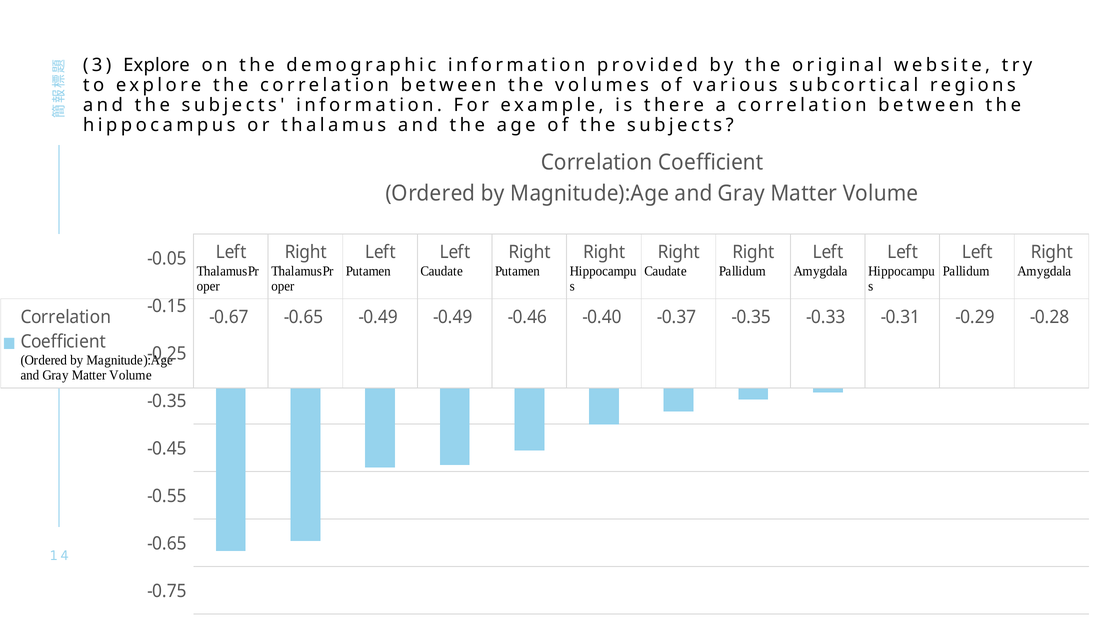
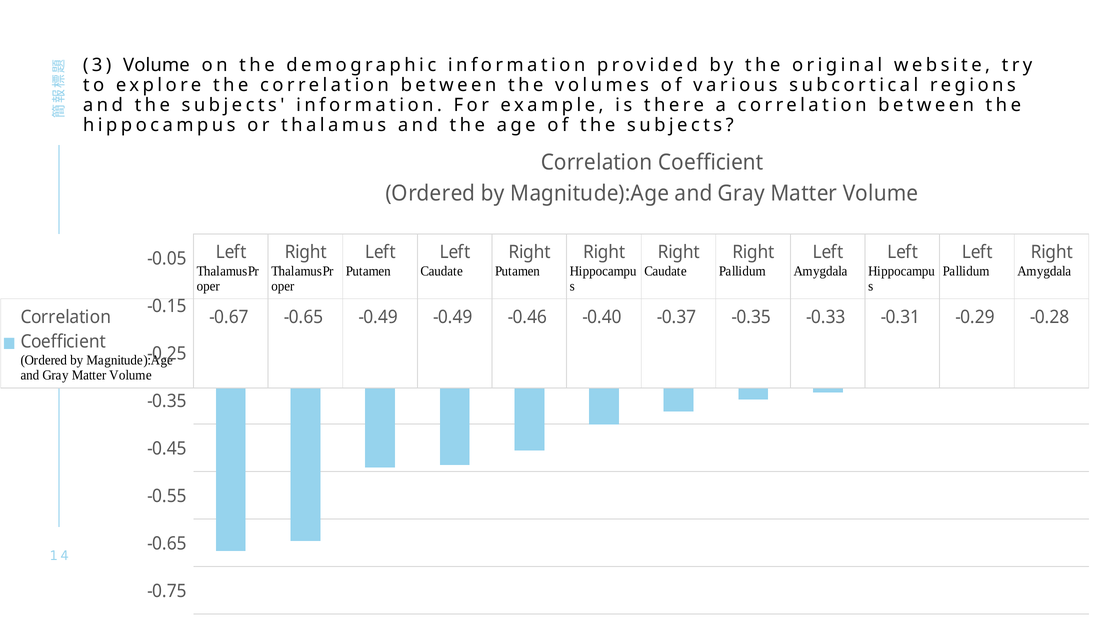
3 Explore: Explore -> Volume
